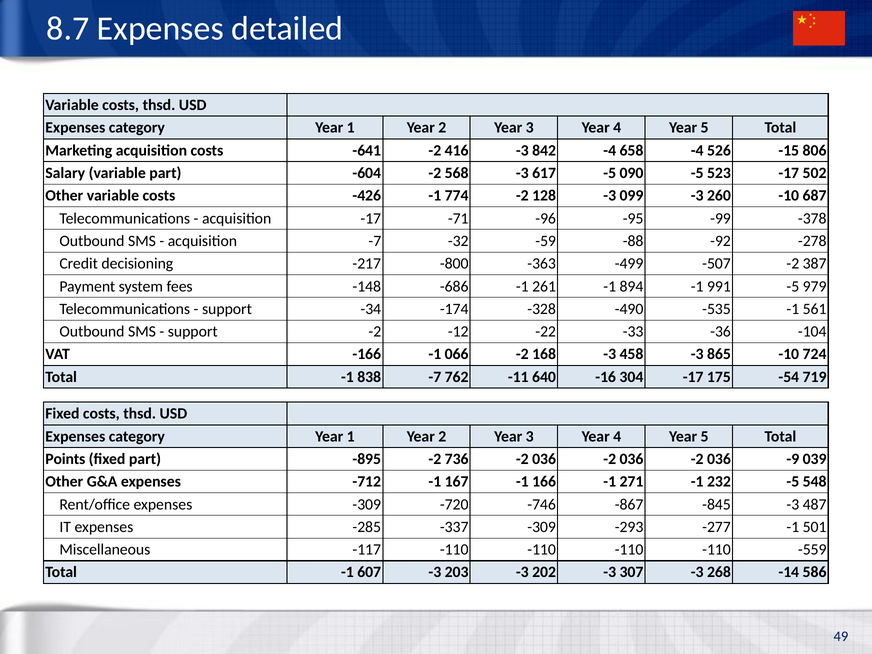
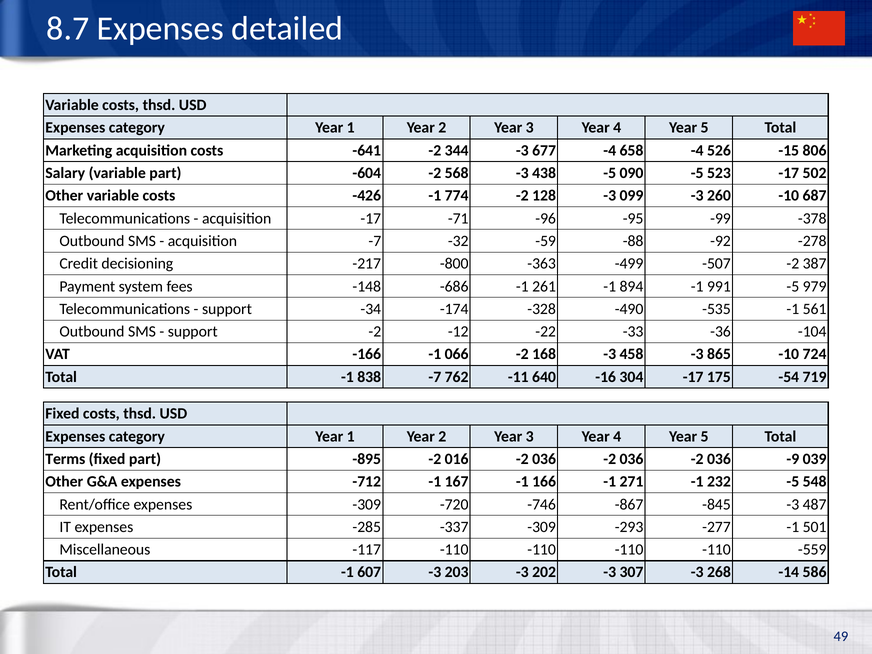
416: 416 -> 344
842: 842 -> 677
617: 617 -> 438
Points: Points -> Terms
736: 736 -> 016
